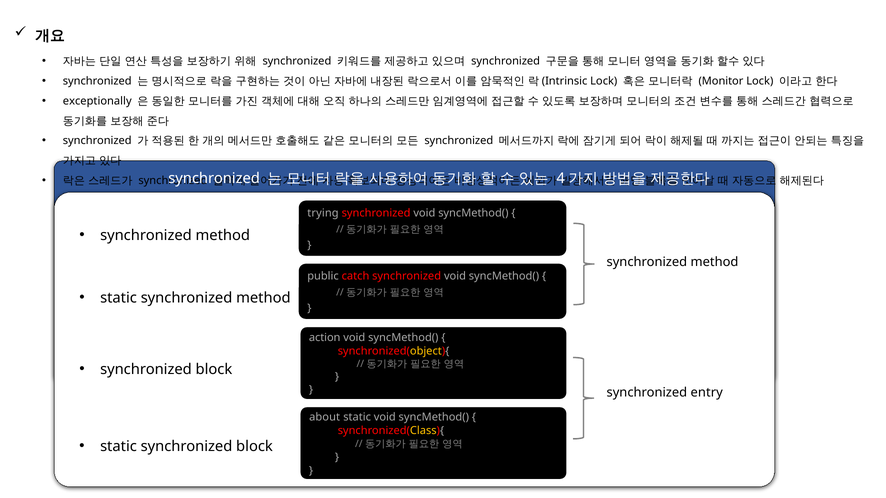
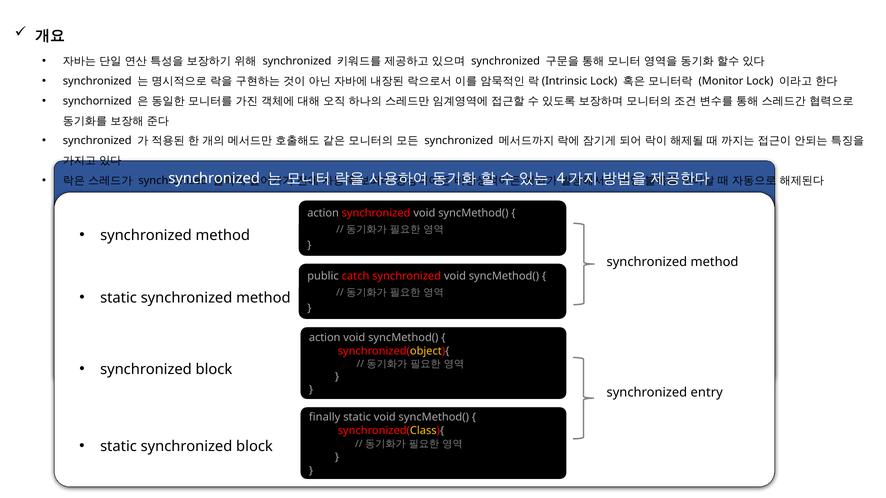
exceptionally: exceptionally -> synchornized
trying at (323, 213): trying -> action
about: about -> finally
